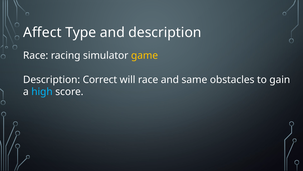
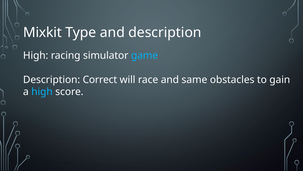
Affect: Affect -> Mixkit
Race at (36, 55): Race -> High
game colour: yellow -> light blue
